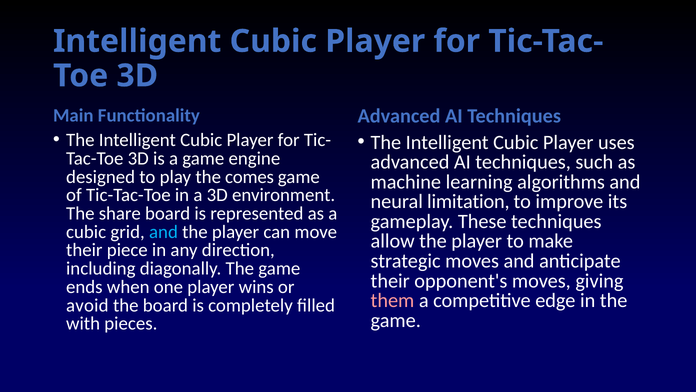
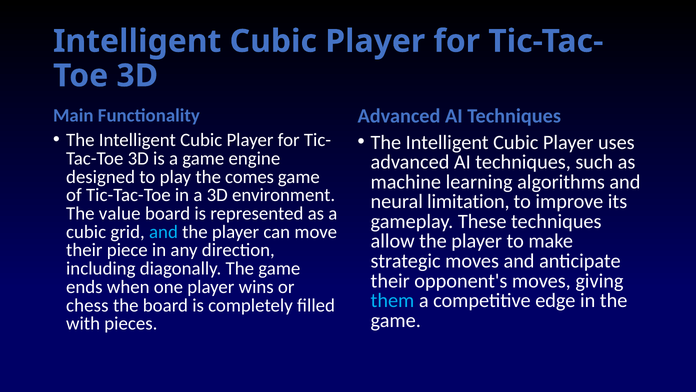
share: share -> value
them colour: pink -> light blue
avoid: avoid -> chess
